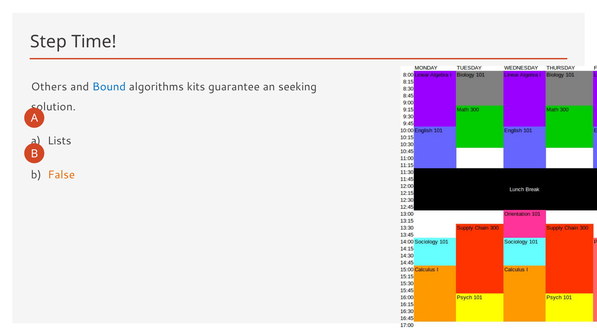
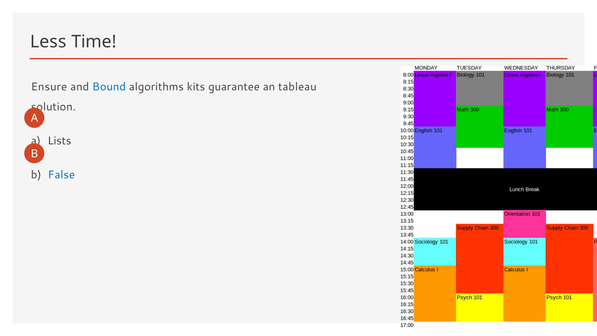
Step: Step -> Less
Others: Others -> Ensure
seeking: seeking -> tableau
False colour: orange -> blue
